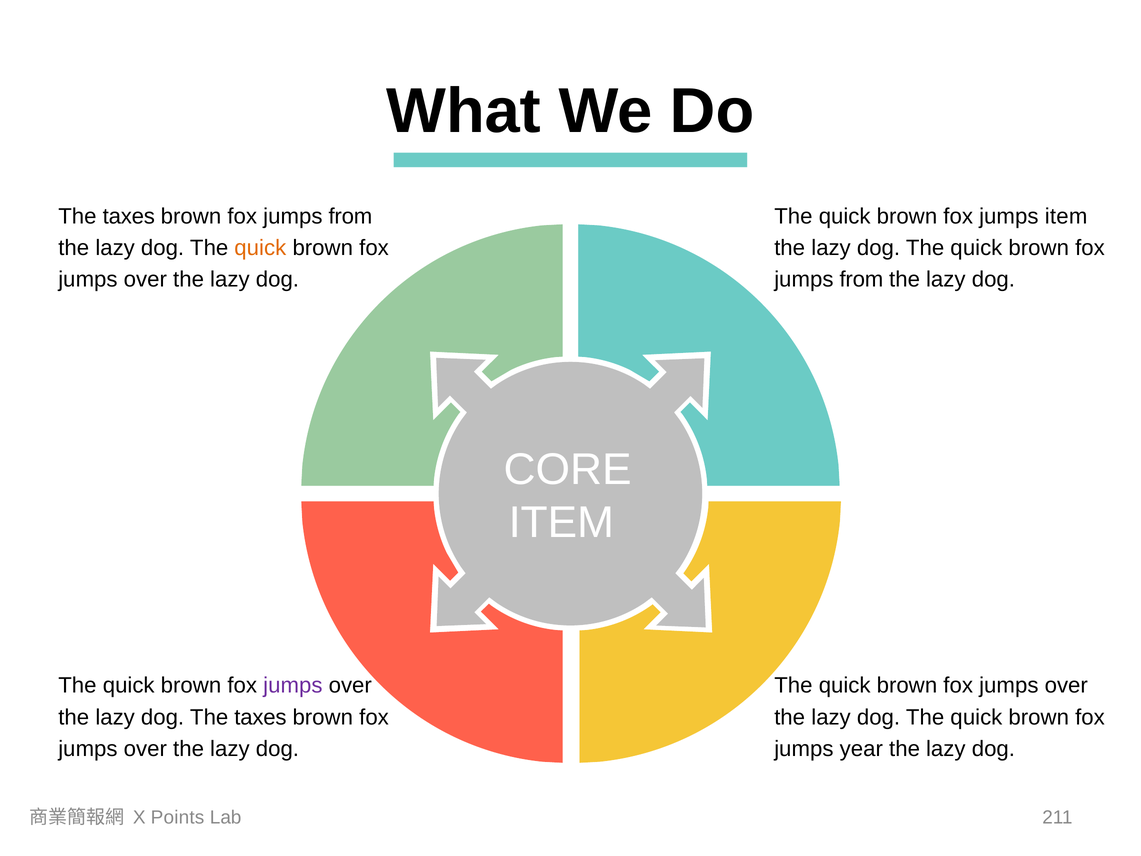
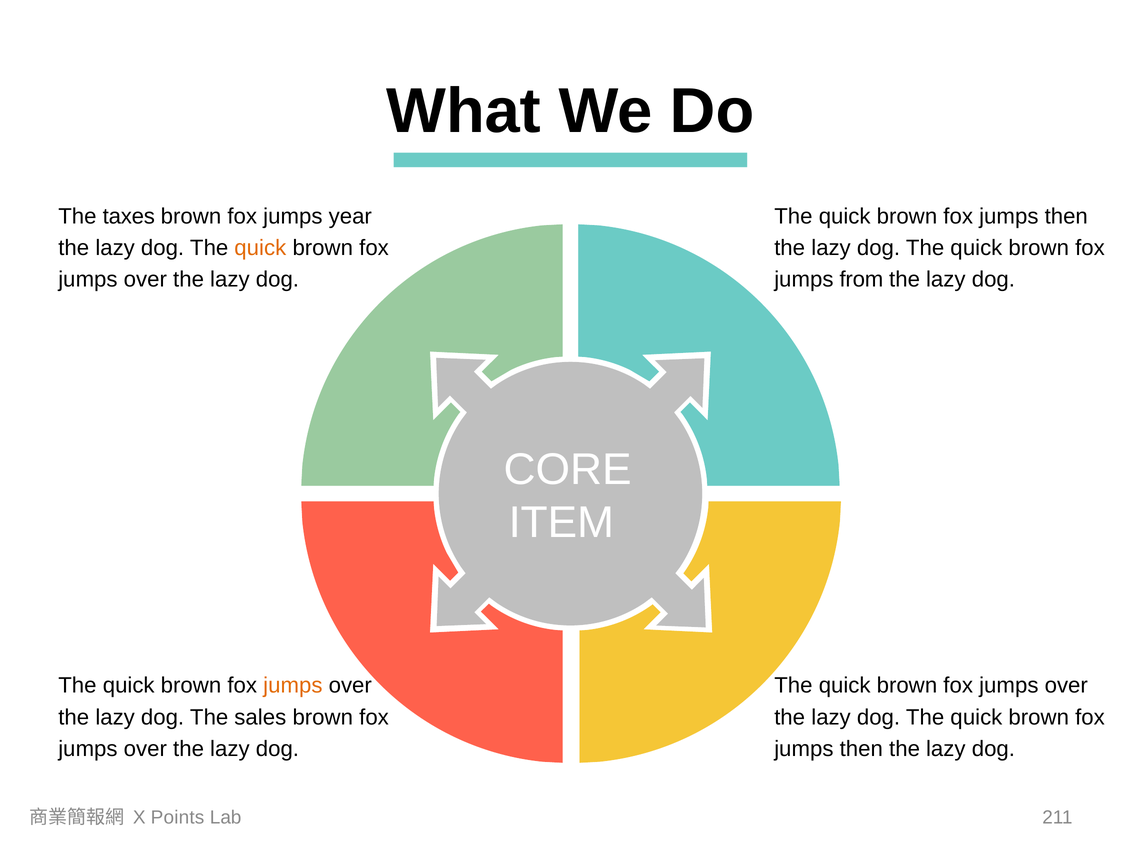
from at (350, 216): from -> year
item at (1066, 216): item -> then
jumps at (293, 685) colour: purple -> orange
dog The taxes: taxes -> sales
year at (861, 749): year -> then
